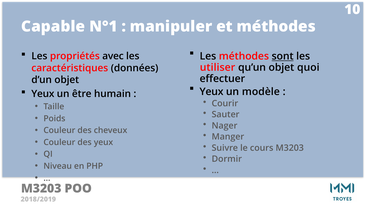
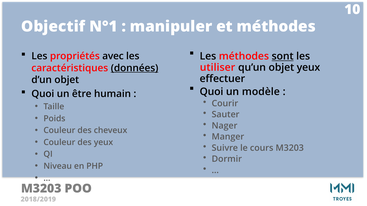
Capable: Capable -> Objectif
objet quoi: quoi -> yeux
données underline: none -> present
Yeux at (212, 92): Yeux -> Quoi
Yeux at (43, 94): Yeux -> Quoi
